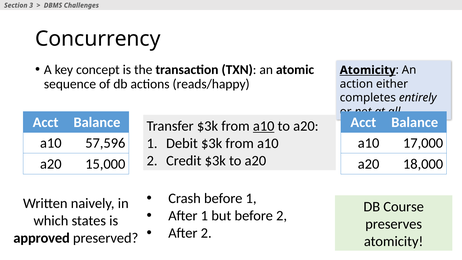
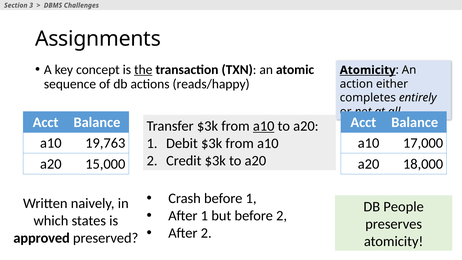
Concurrency: Concurrency -> Assignments
the underline: none -> present
57,596: 57,596 -> 19,763
Course: Course -> People
